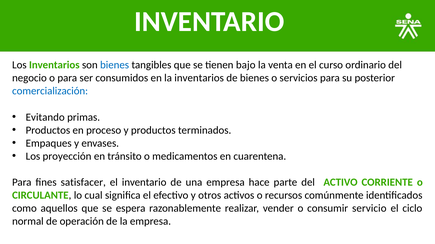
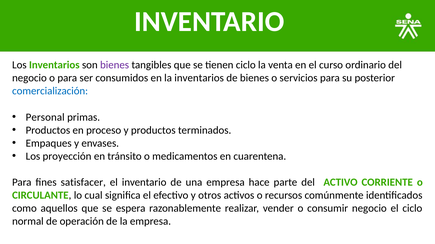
bienes at (115, 65) colour: blue -> purple
tienen bajo: bajo -> ciclo
Evitando: Evitando -> Personal
consumir servicio: servicio -> negocio
